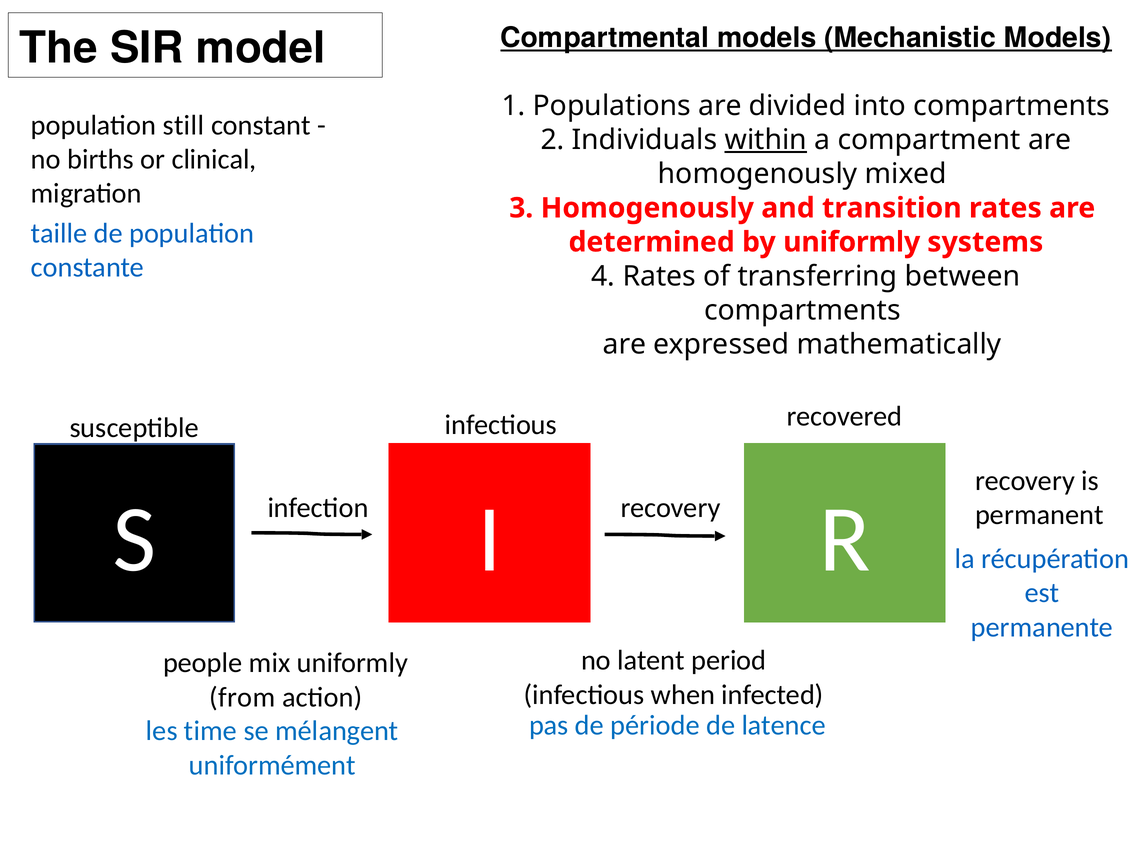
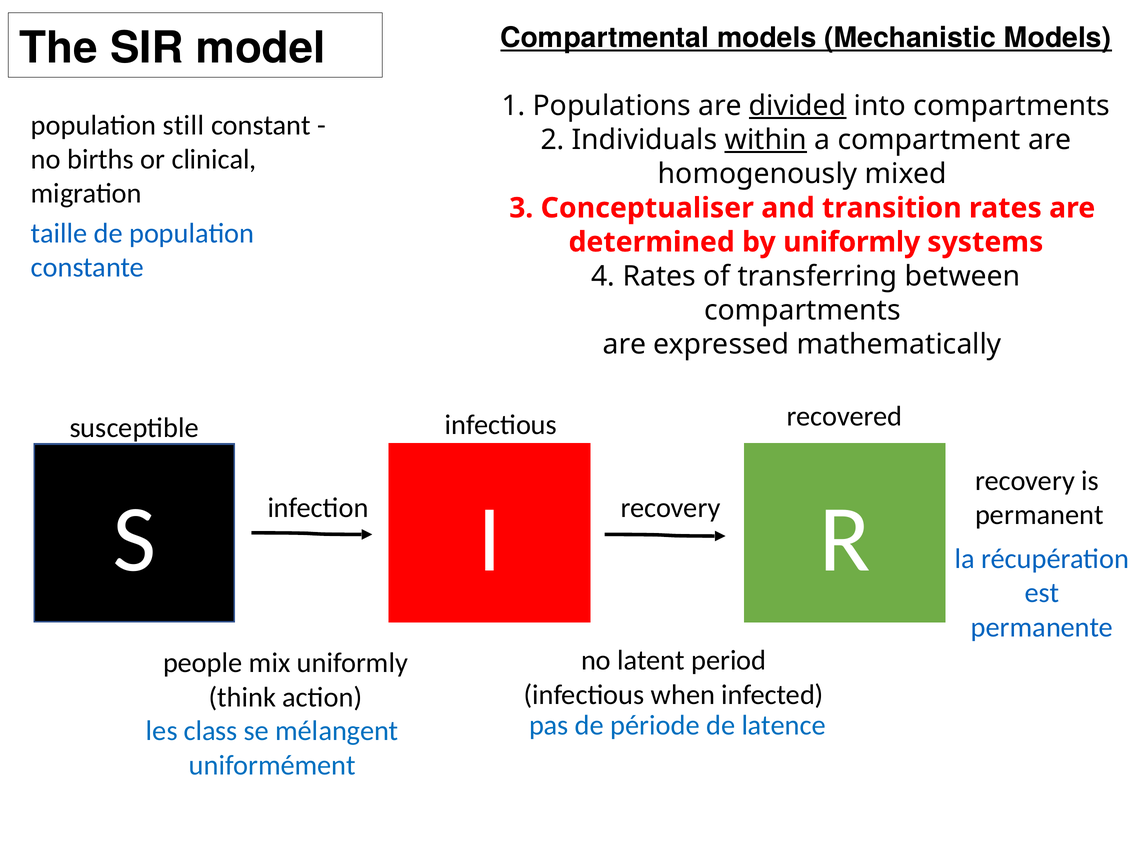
divided underline: none -> present
3 Homogenously: Homogenously -> Conceptualiser
from: from -> think
time: time -> class
